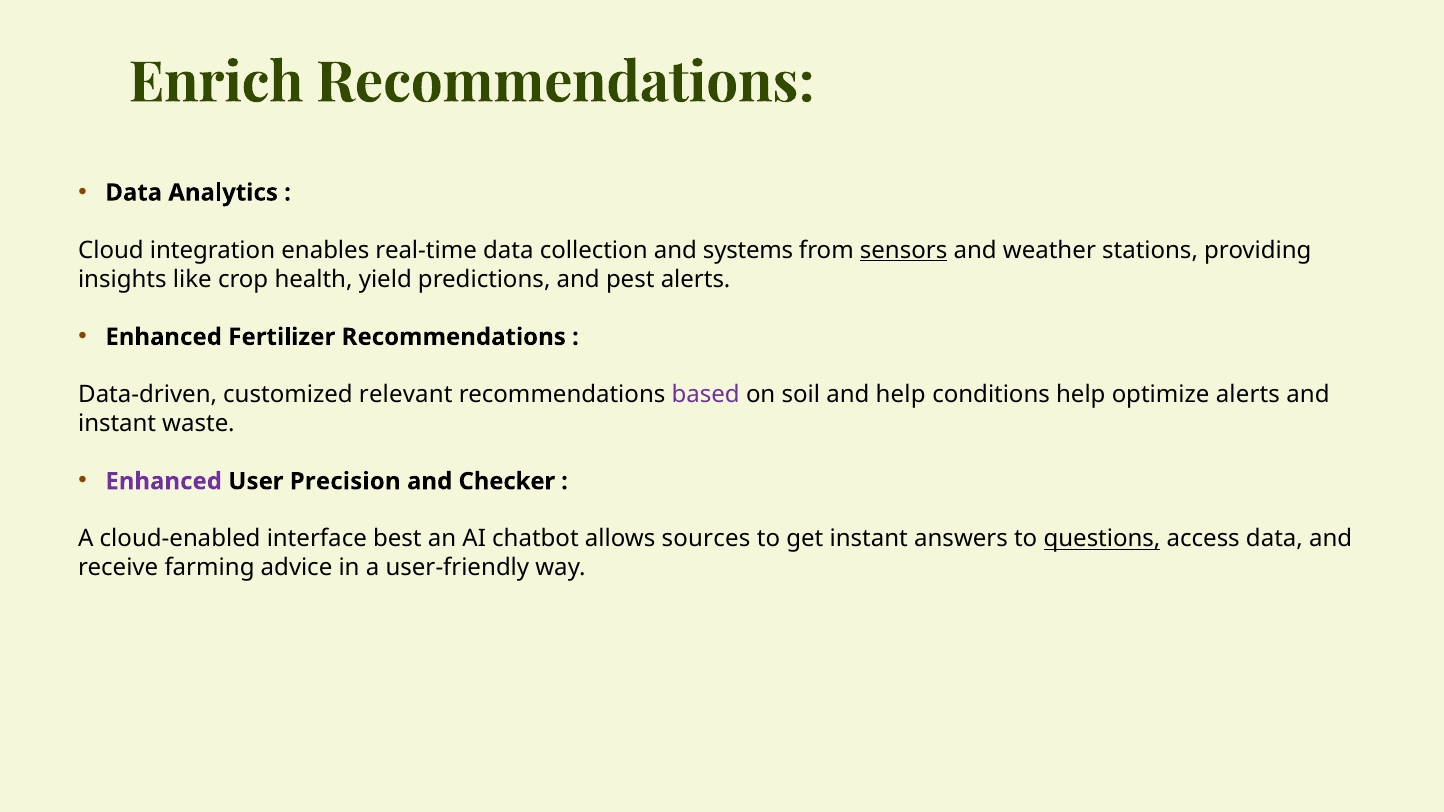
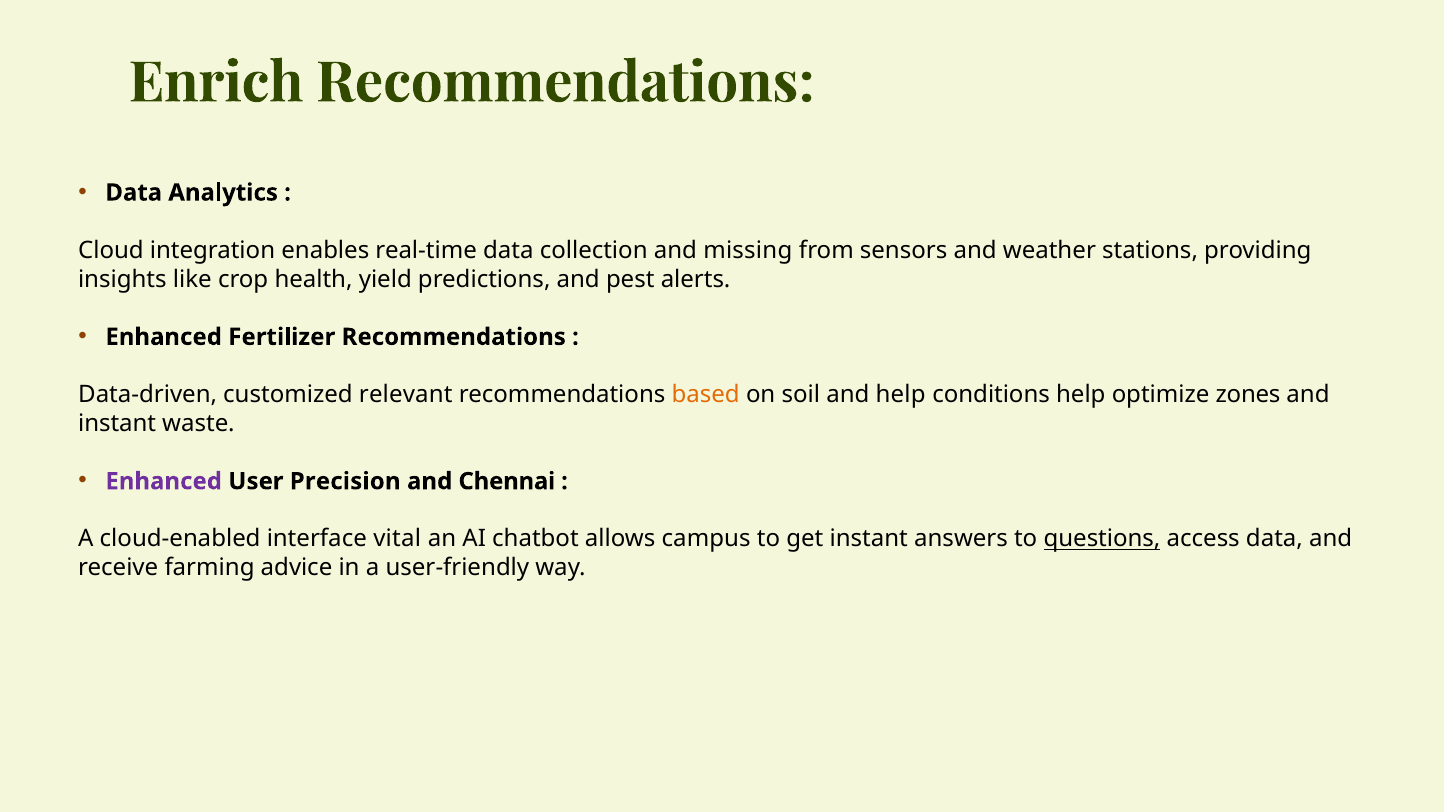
systems: systems -> missing
sensors underline: present -> none
based colour: purple -> orange
optimize alerts: alerts -> zones
Checker: Checker -> Chennai
best: best -> vital
sources: sources -> campus
